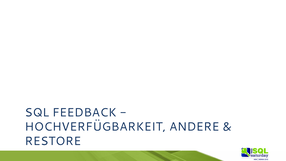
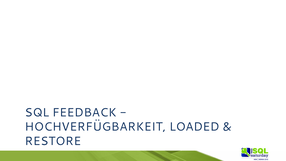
ANDERE: ANDERE -> LOADED
